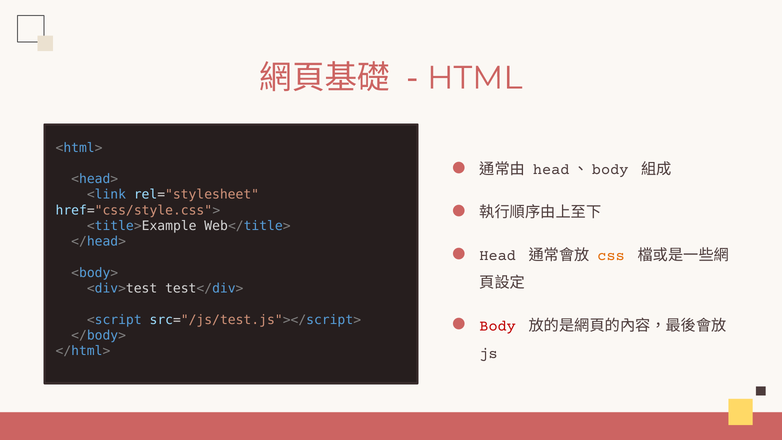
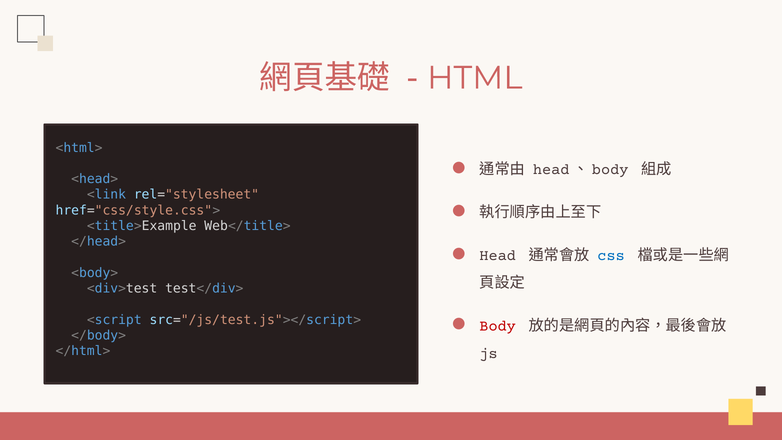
css colour: orange -> blue
